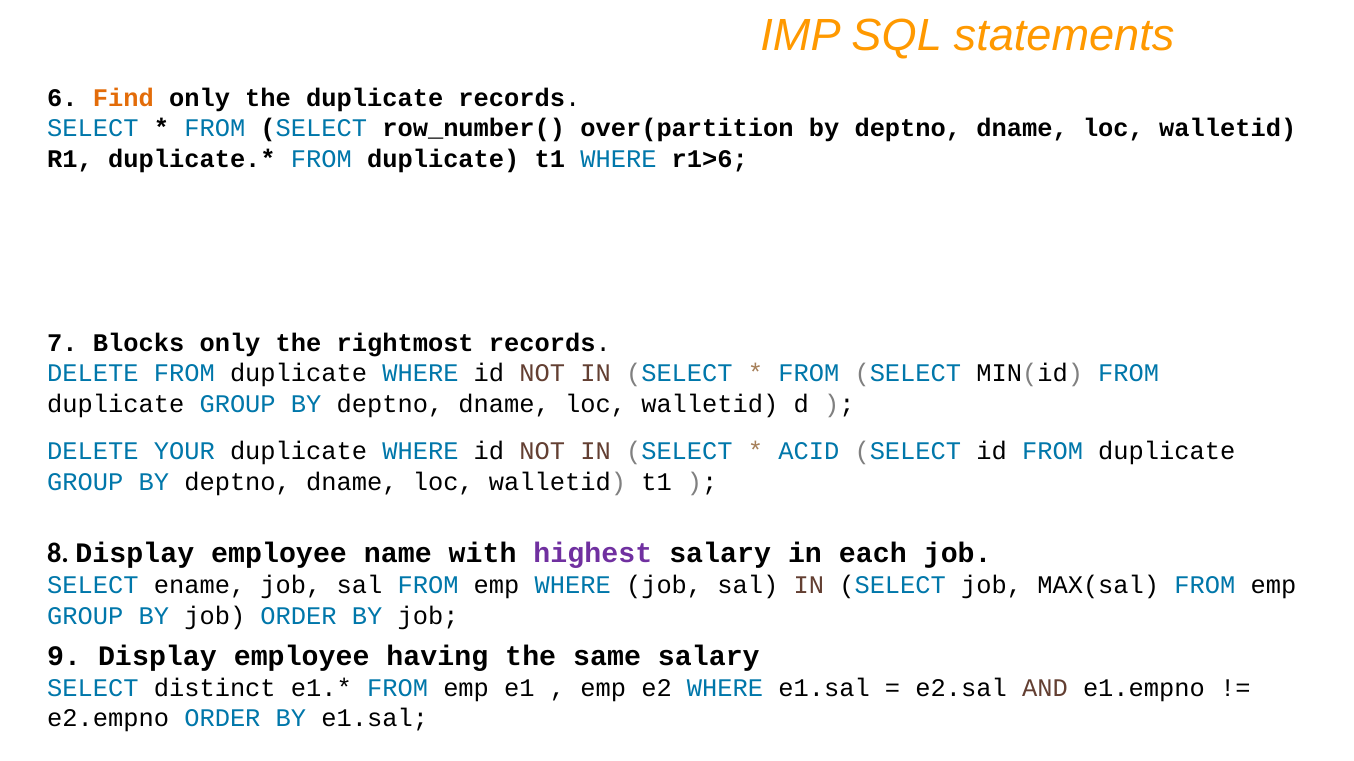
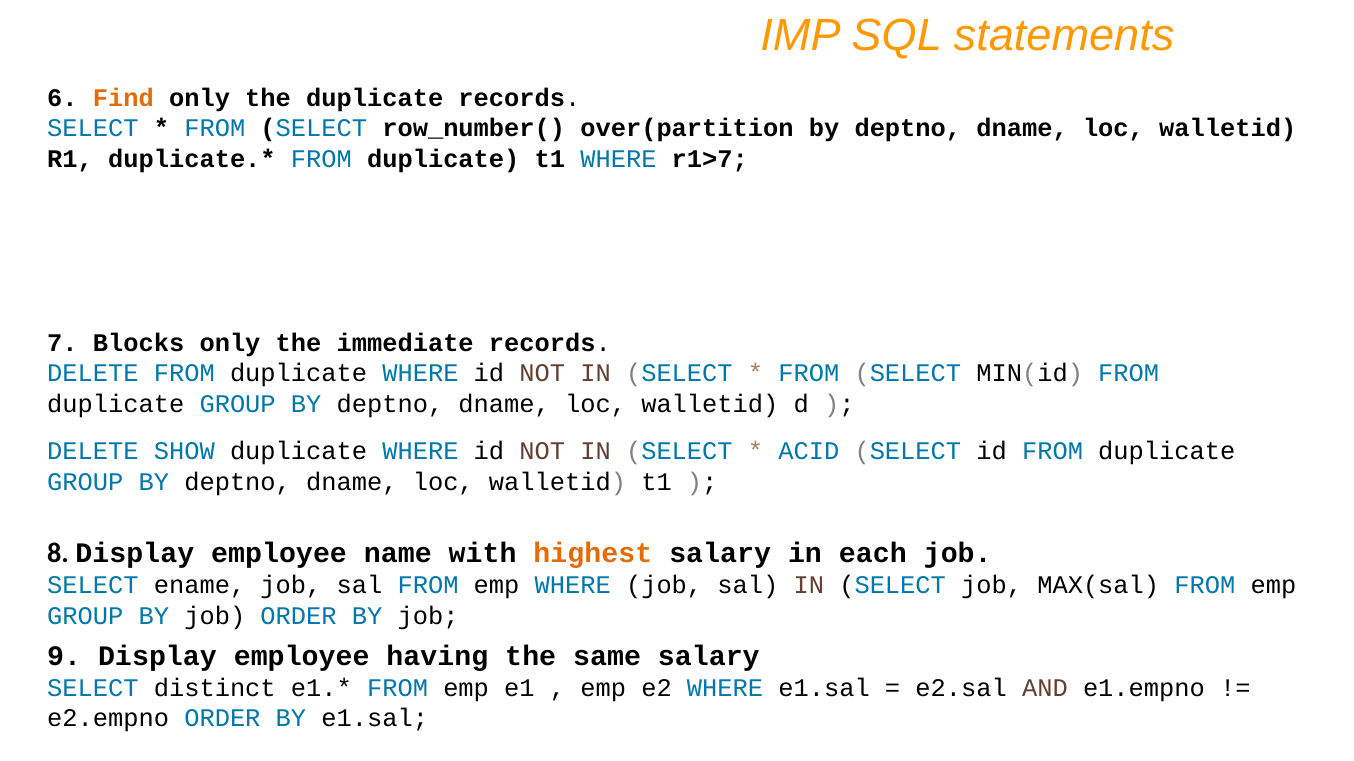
r1>6: r1>6 -> r1>7
rightmost: rightmost -> immediate
YOUR: YOUR -> SHOW
highest colour: purple -> orange
